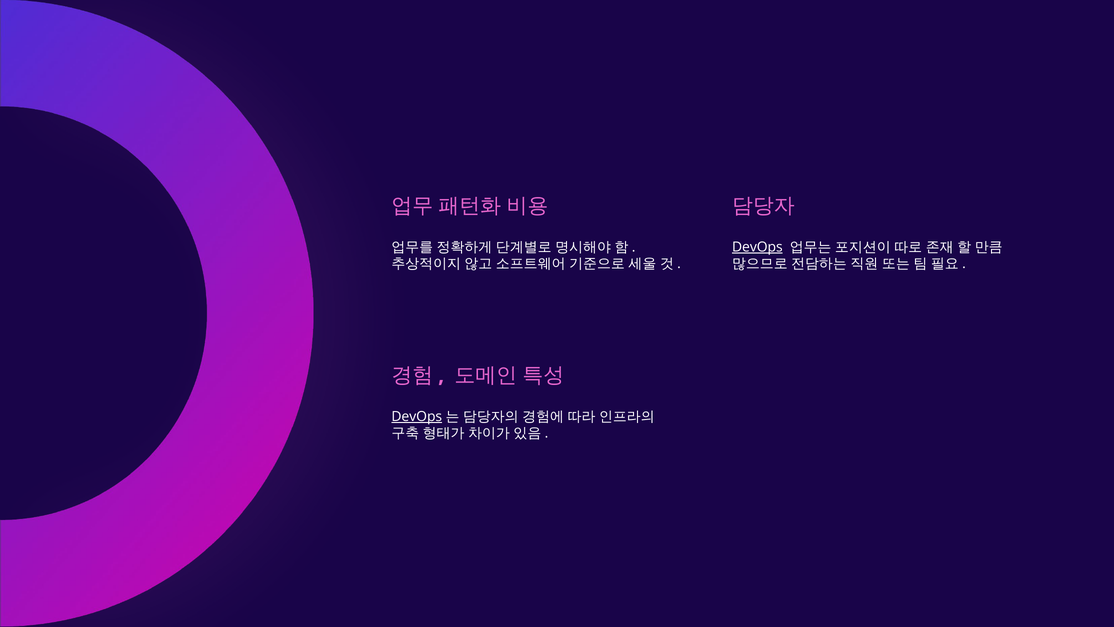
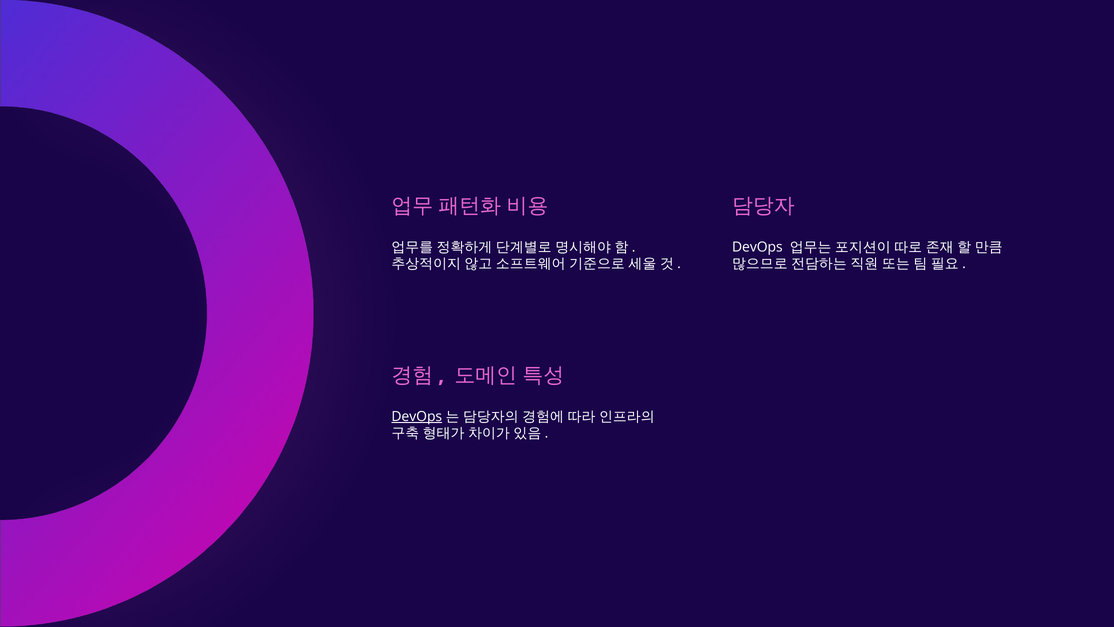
DevOps at (757, 247) underline: present -> none
